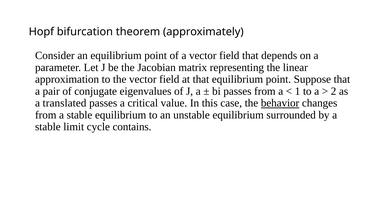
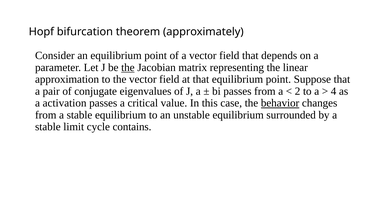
the at (128, 68) underline: none -> present
1: 1 -> 2
2: 2 -> 4
translated: translated -> activation
